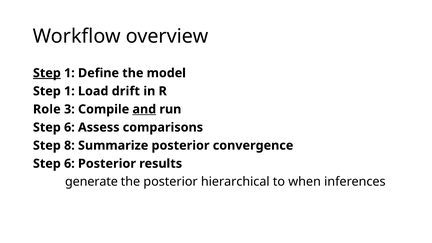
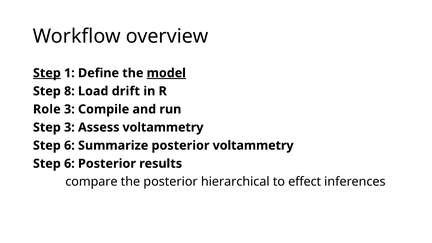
model underline: none -> present
1 at (69, 91): 1 -> 8
and underline: present -> none
6 at (69, 127): 6 -> 3
Assess comparisons: comparisons -> voltammetry
8 at (69, 145): 8 -> 6
posterior convergence: convergence -> voltammetry
generate: generate -> compare
when: when -> effect
